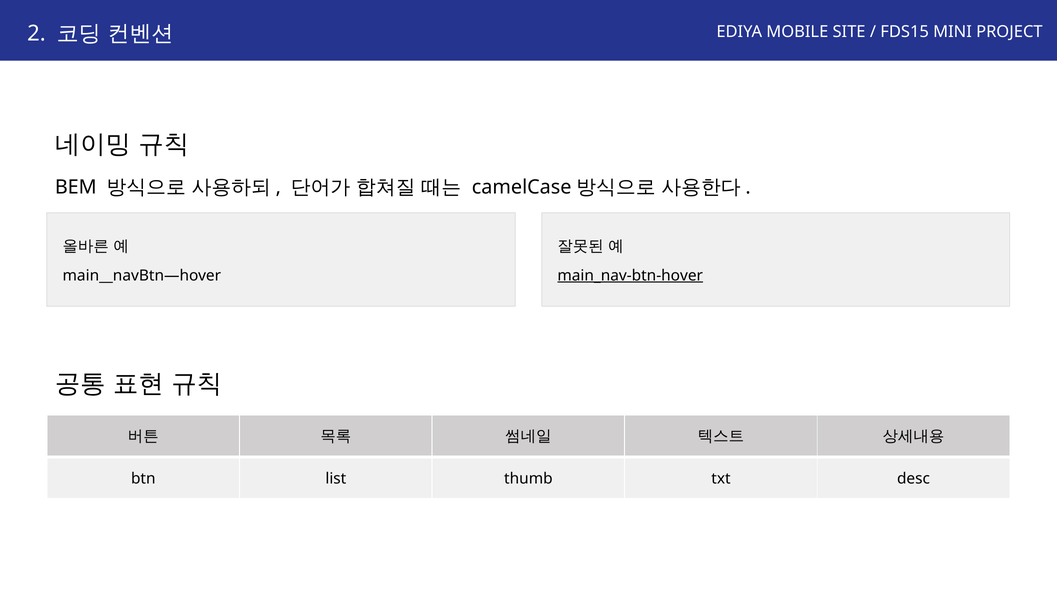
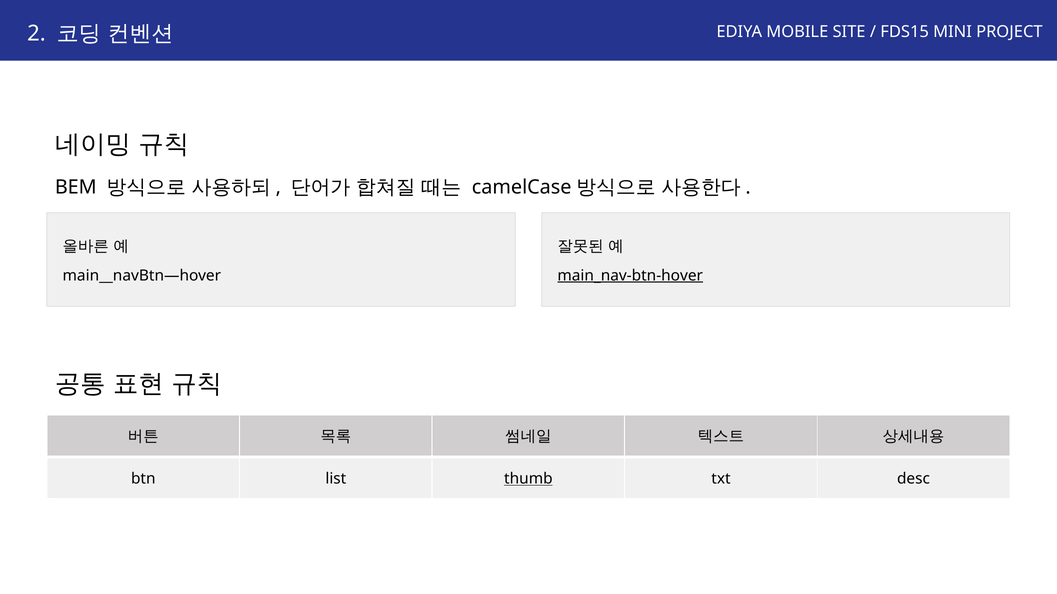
thumb underline: none -> present
